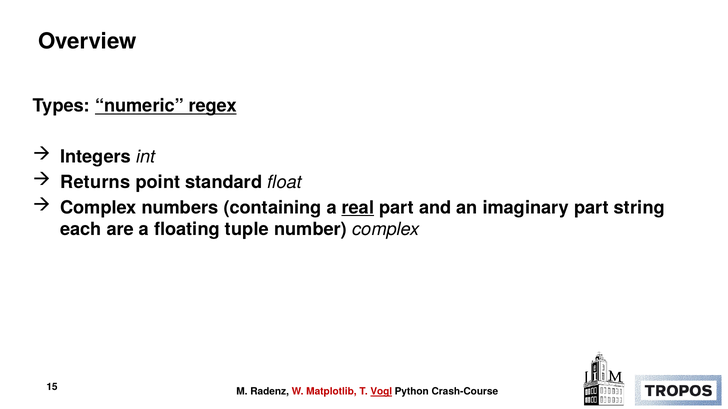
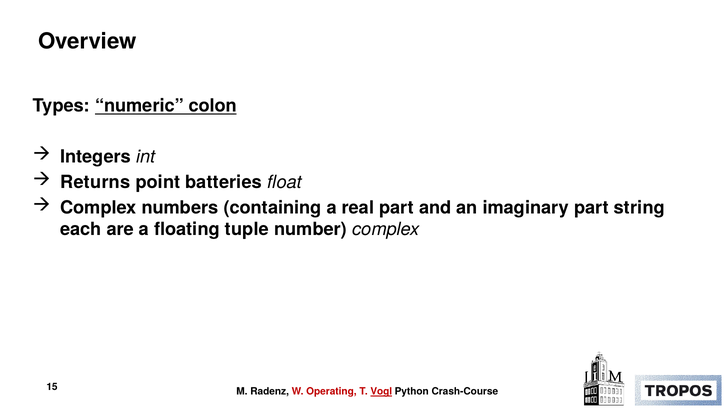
regex: regex -> colon
standard: standard -> batteries
real underline: present -> none
Matplotlib: Matplotlib -> Operating
